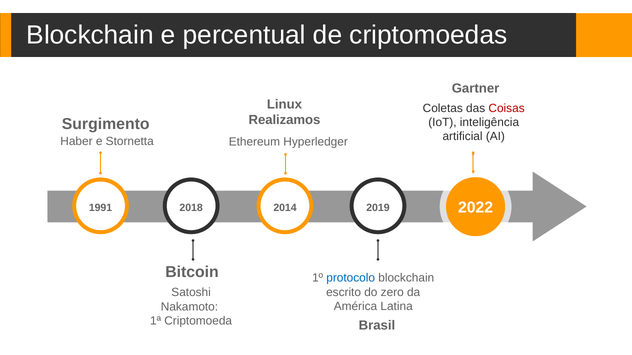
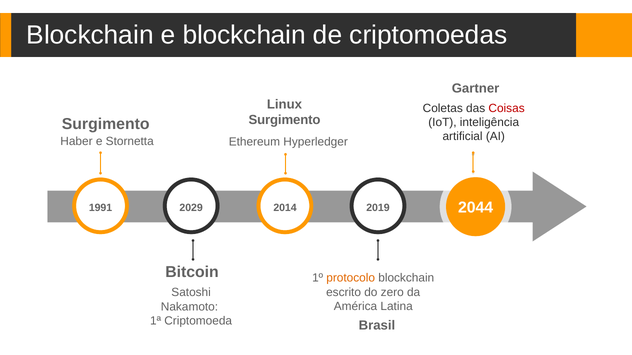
e percentual: percentual -> blockchain
Realizamos at (284, 120): Realizamos -> Surgimento
2018: 2018 -> 2029
2022: 2022 -> 2044
protocolo colour: blue -> orange
